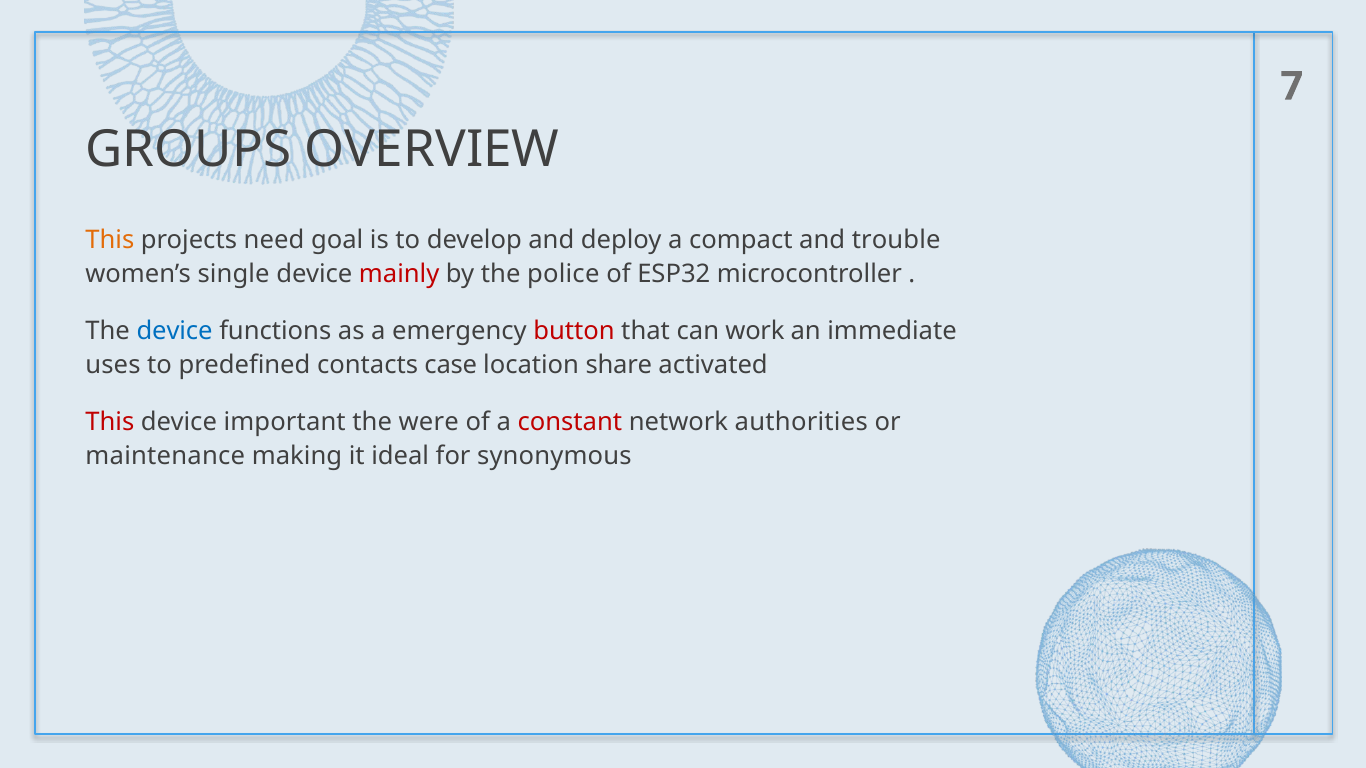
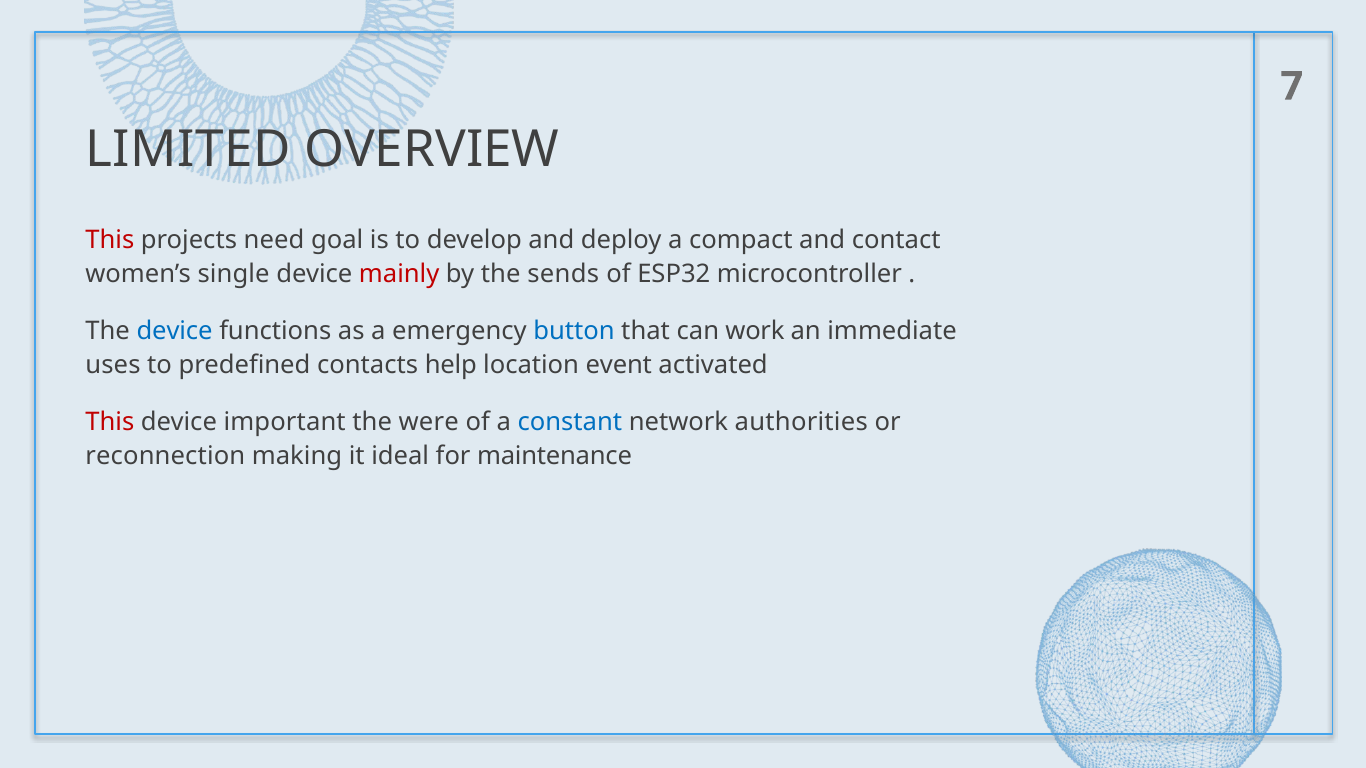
GROUPS: GROUPS -> LIMITED
This at (110, 240) colour: orange -> red
trouble: trouble -> contact
police: police -> sends
button colour: red -> blue
case: case -> help
share: share -> event
constant colour: red -> blue
maintenance: maintenance -> reconnection
synonymous: synonymous -> maintenance
